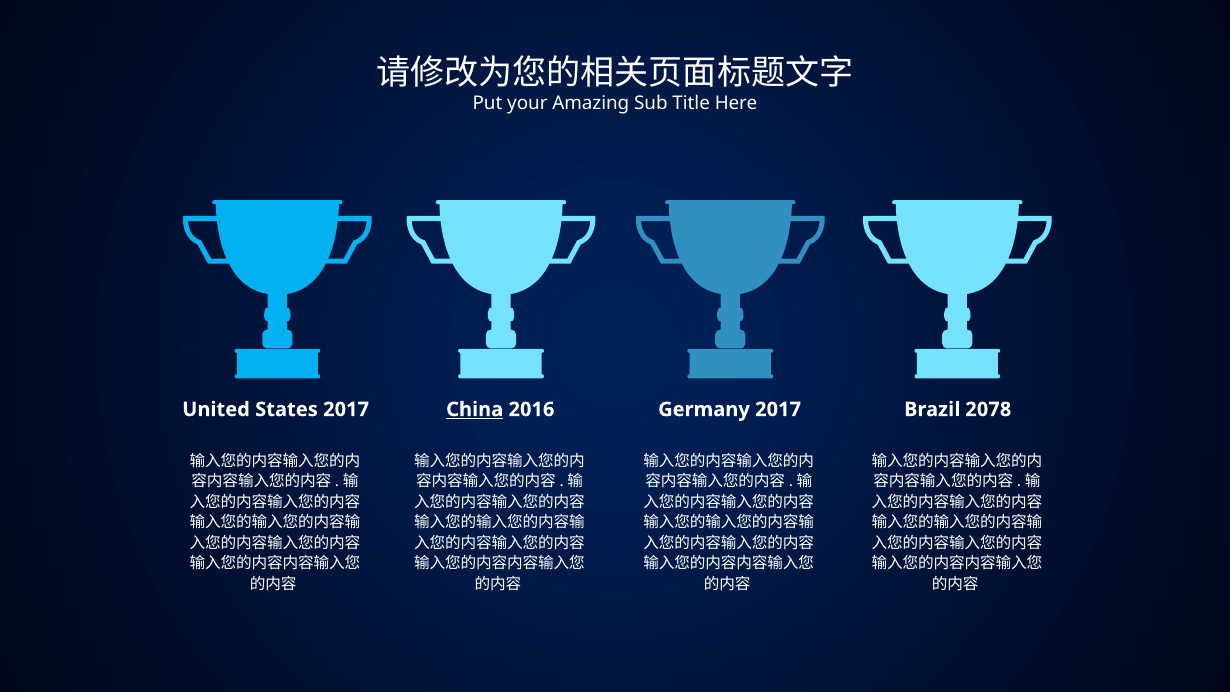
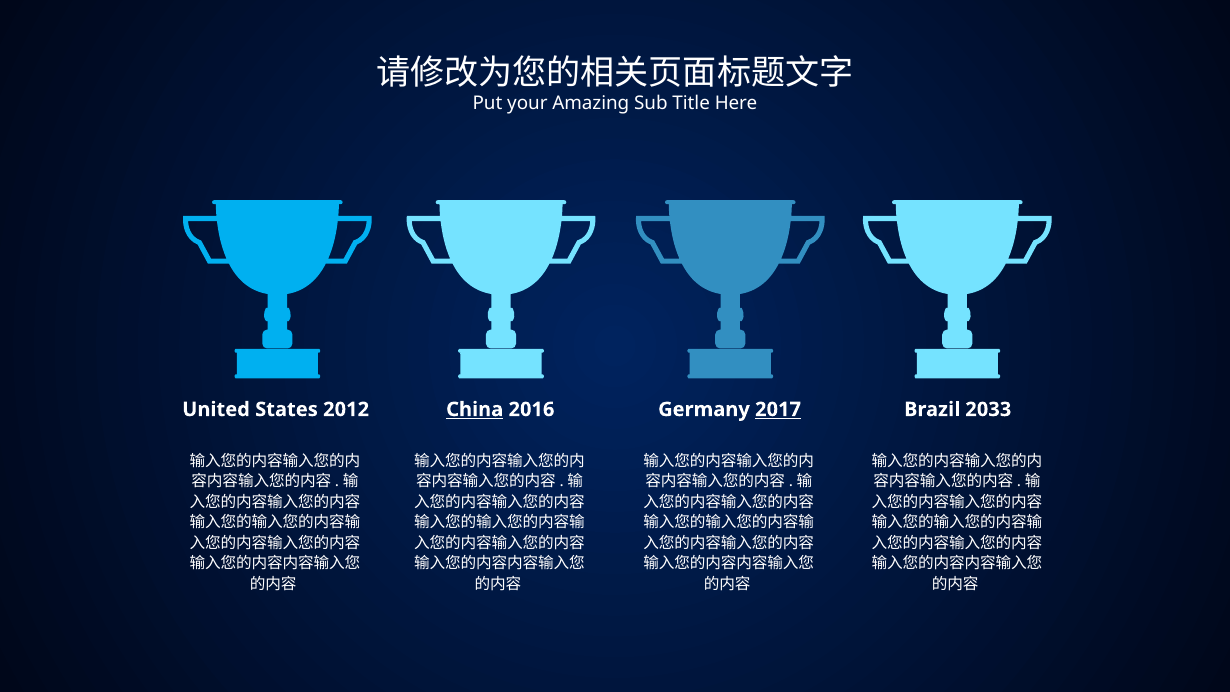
States 2017: 2017 -> 2012
2017 at (778, 409) underline: none -> present
2078: 2078 -> 2033
